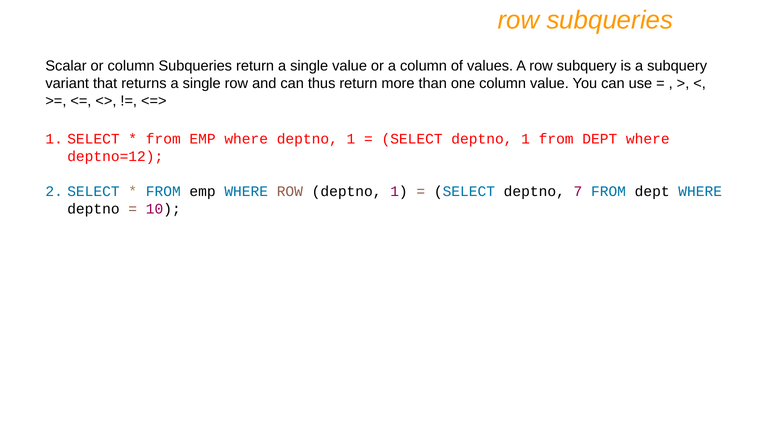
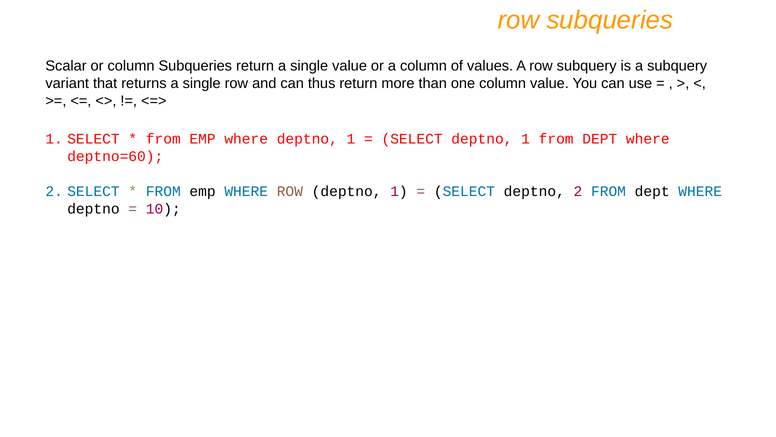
deptno=12: deptno=12 -> deptno=60
deptno 7: 7 -> 2
